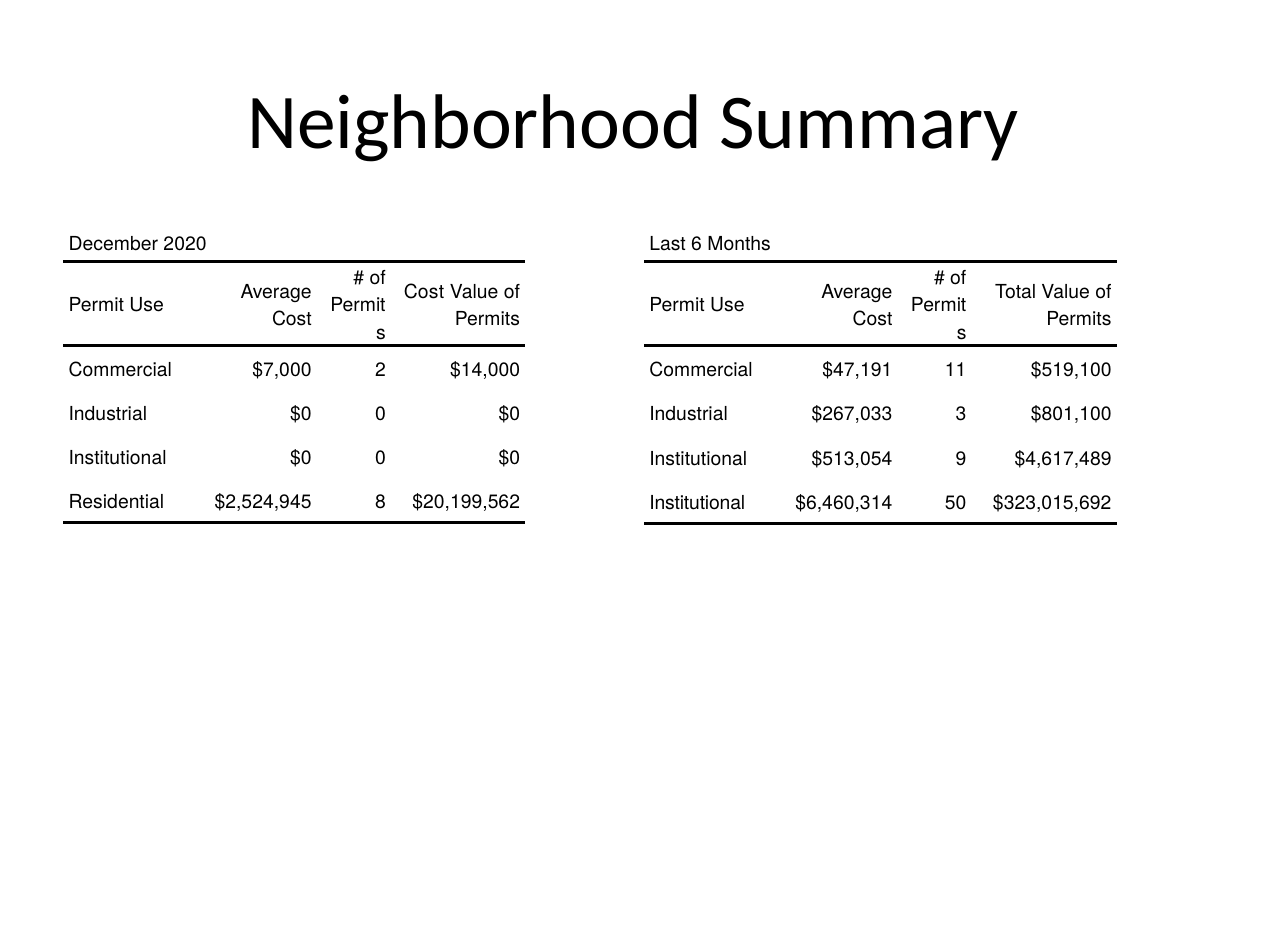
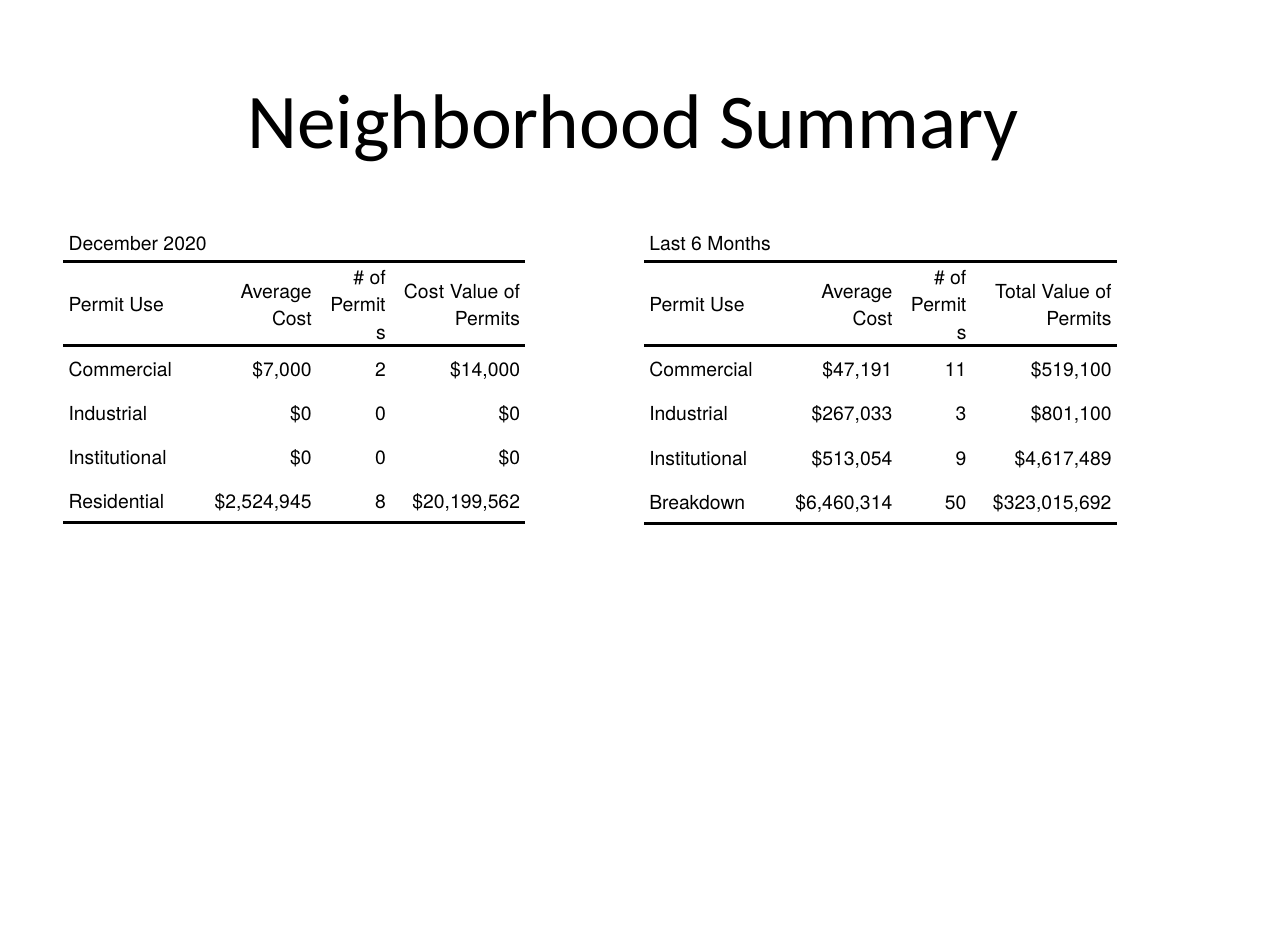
Institutional at (697, 504): Institutional -> Breakdown
